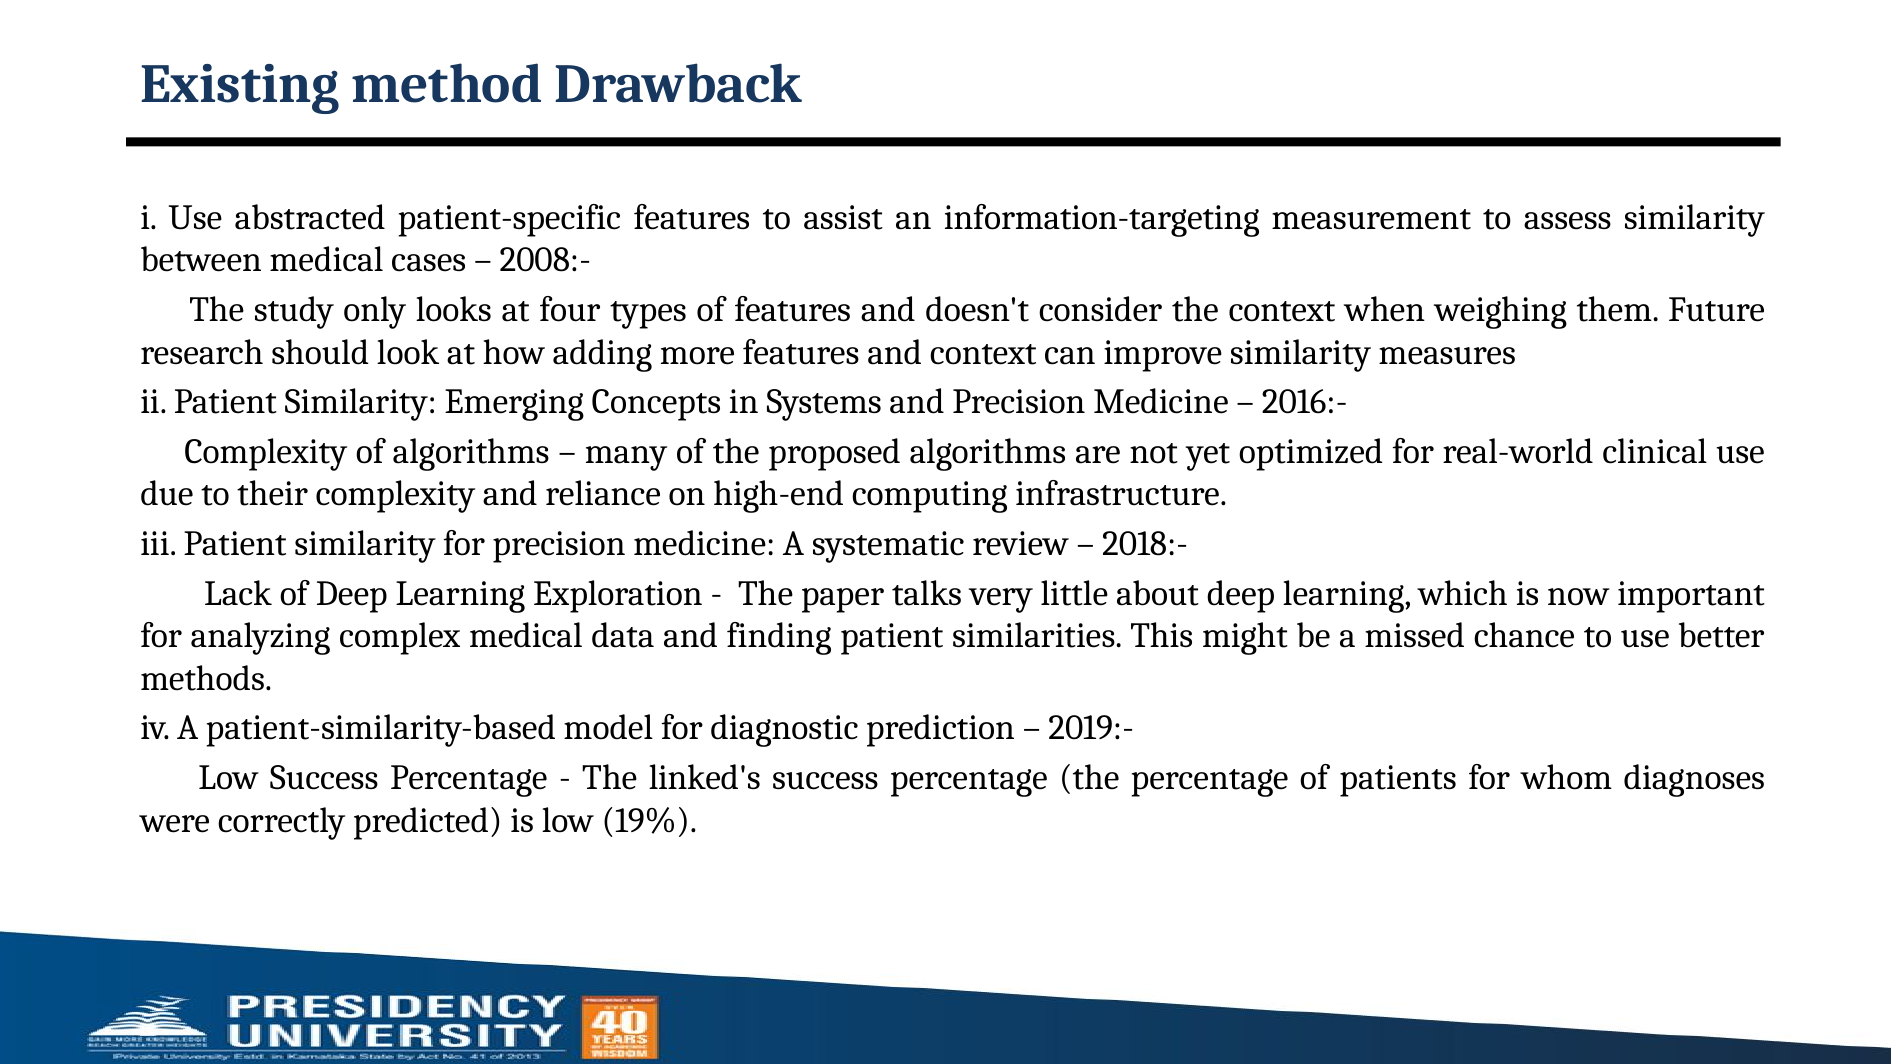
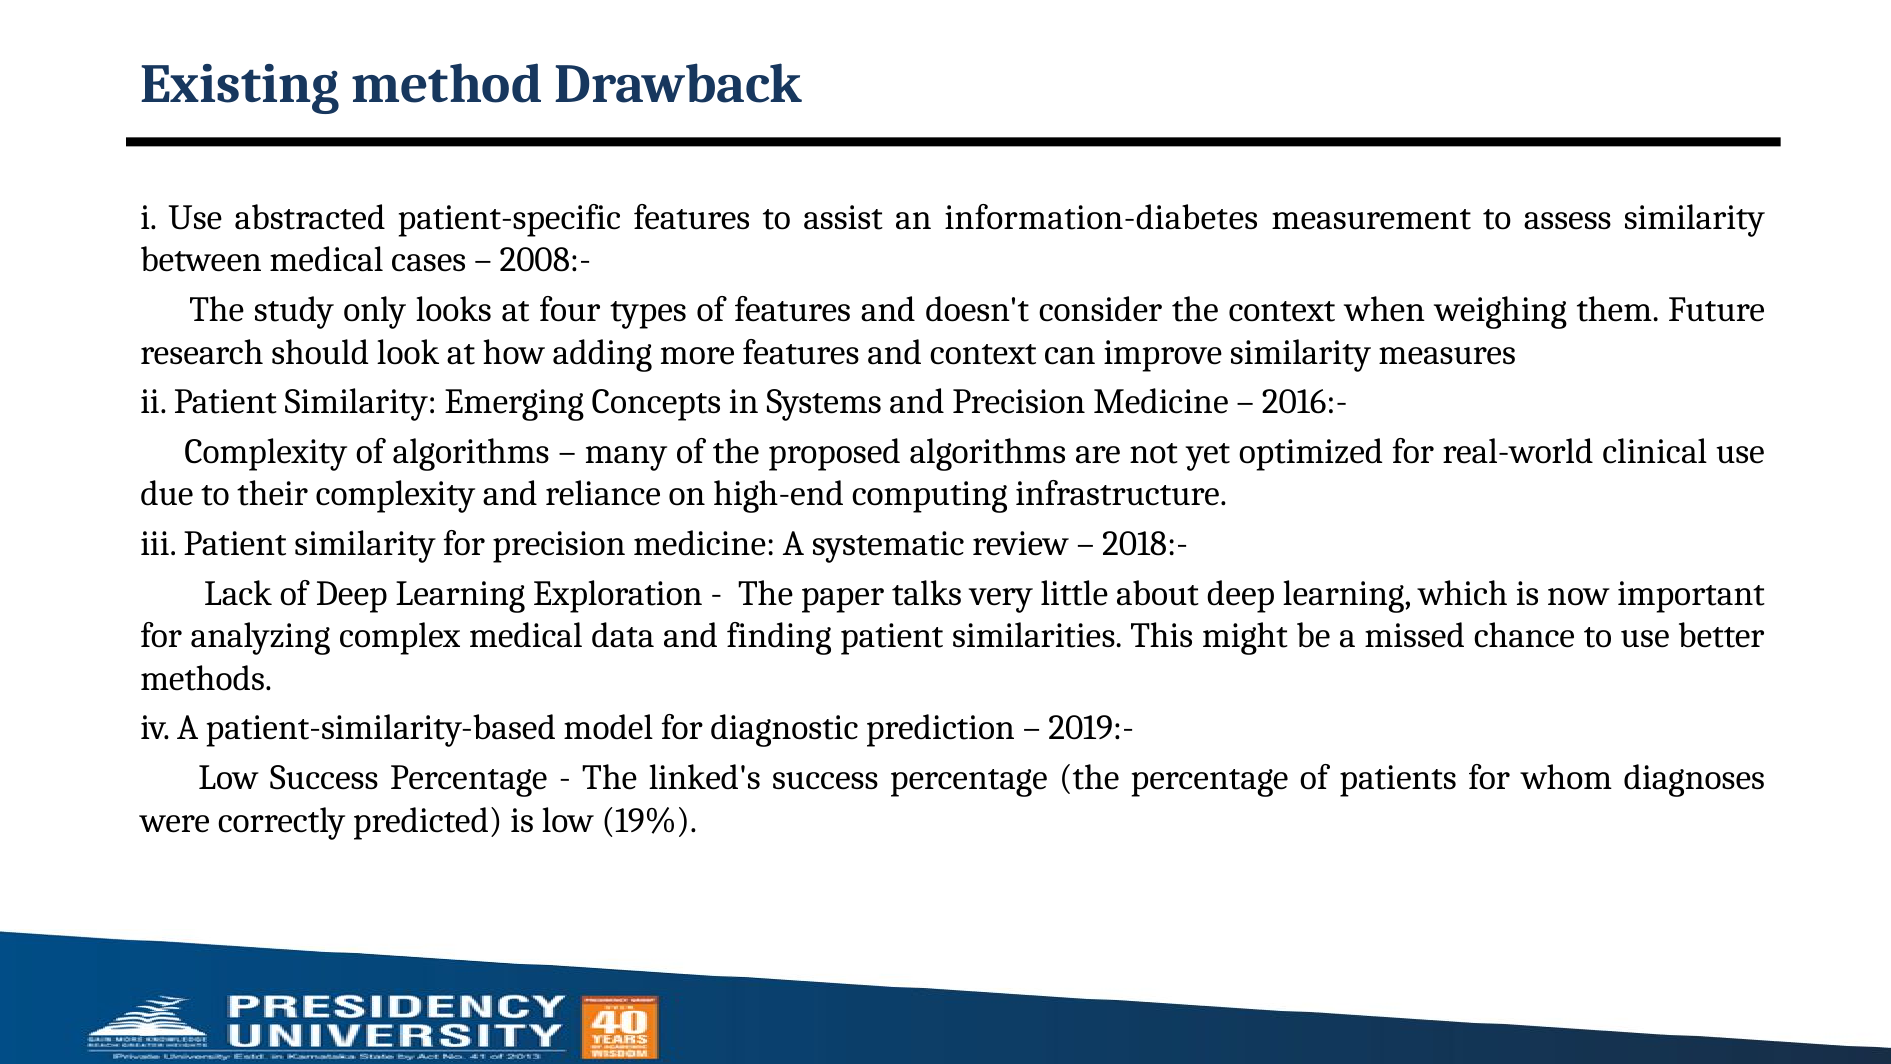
information-targeting: information-targeting -> information-diabetes
